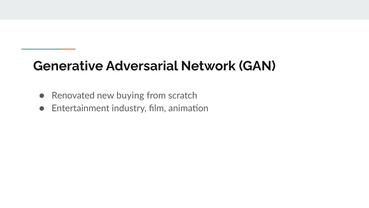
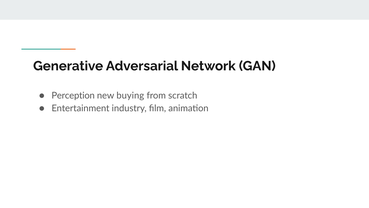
Renovated: Renovated -> Perception
